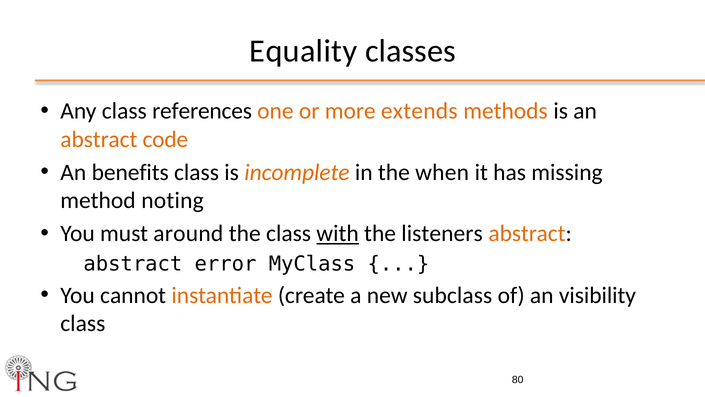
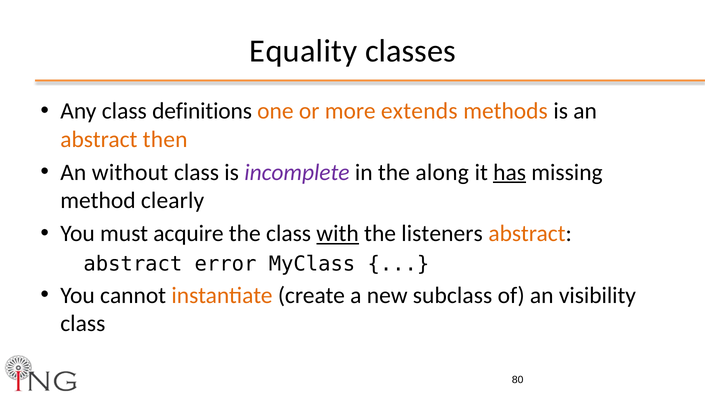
references: references -> definitions
code: code -> then
benefits: benefits -> without
incomplete colour: orange -> purple
when: when -> along
has underline: none -> present
noting: noting -> clearly
around: around -> acquire
